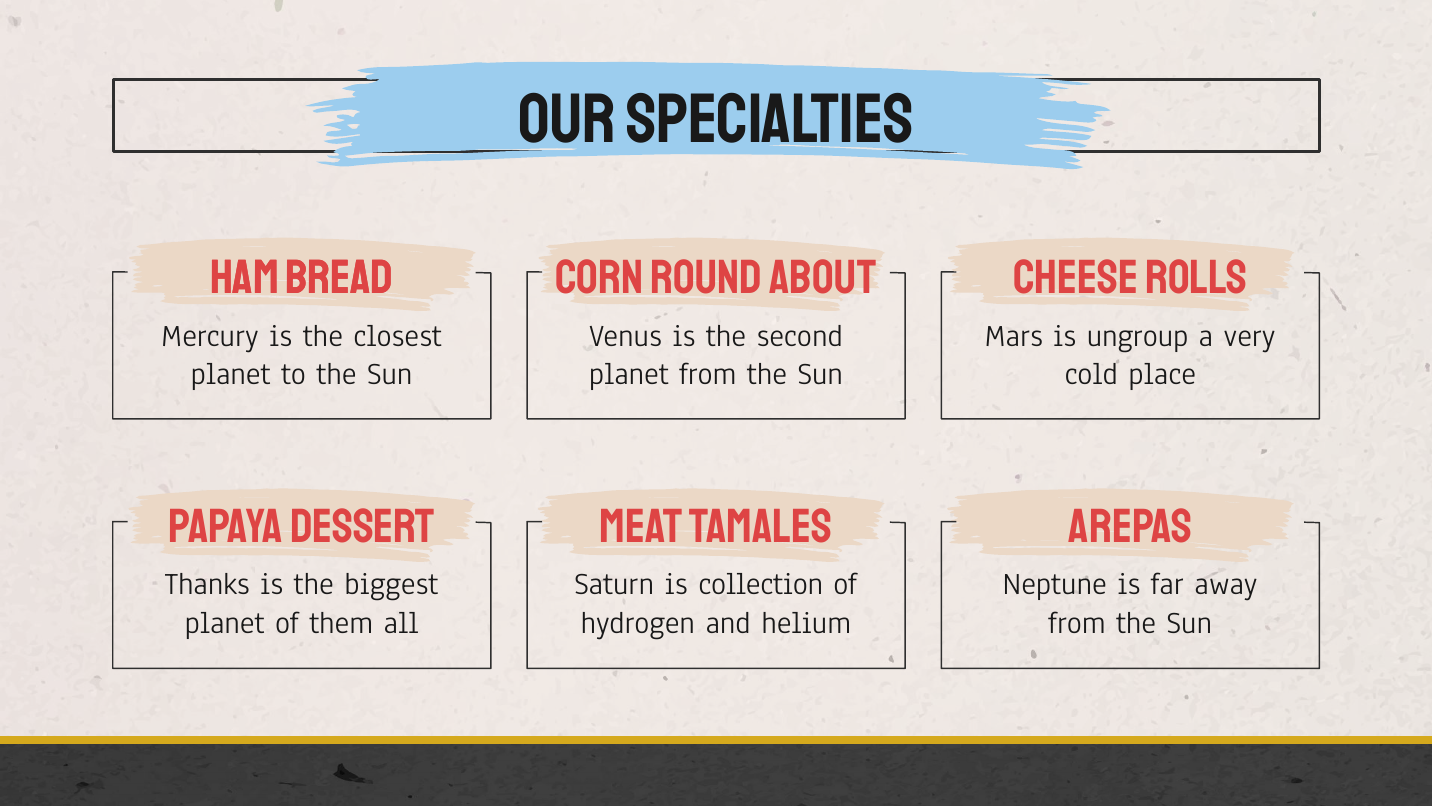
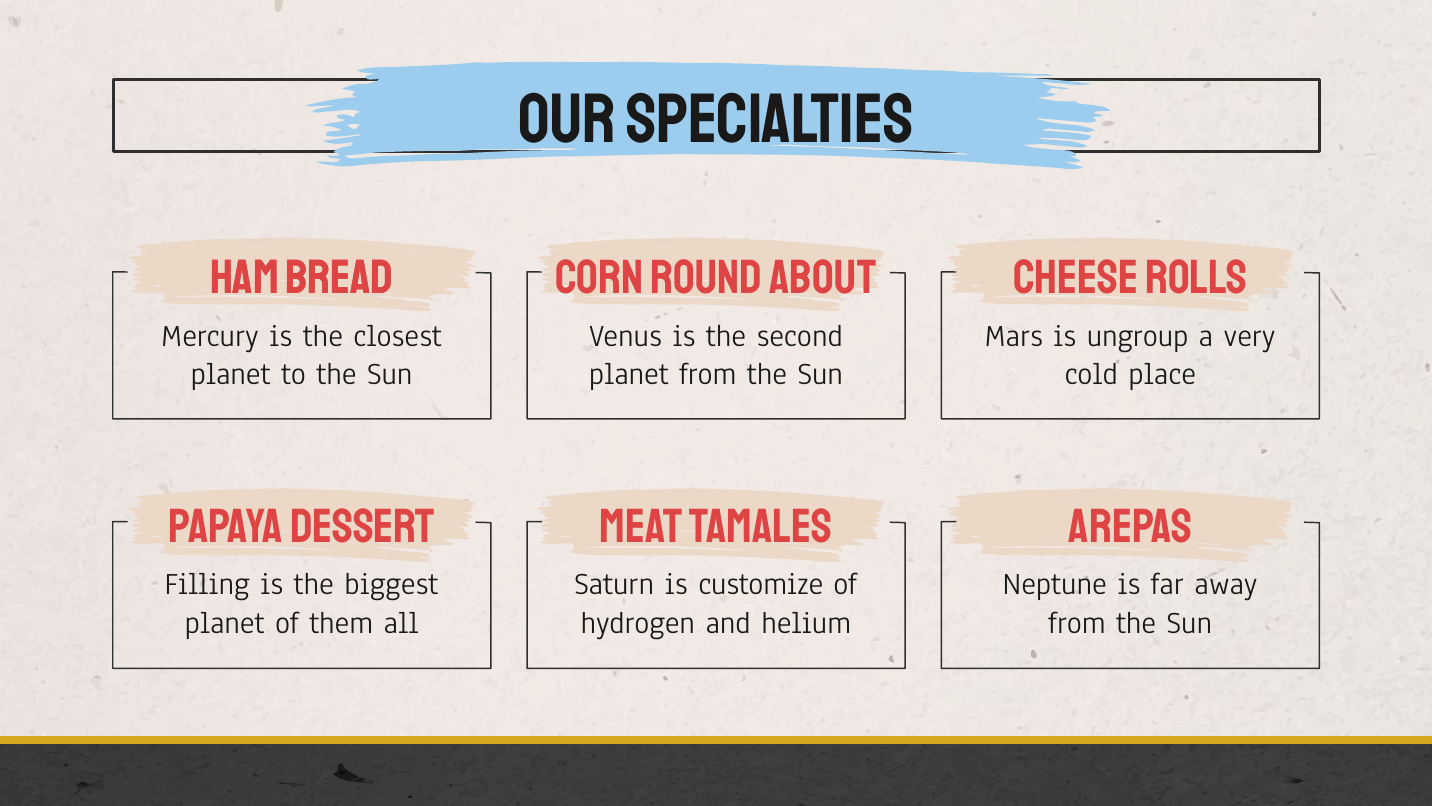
Thanks: Thanks -> Filling
collection: collection -> customize
